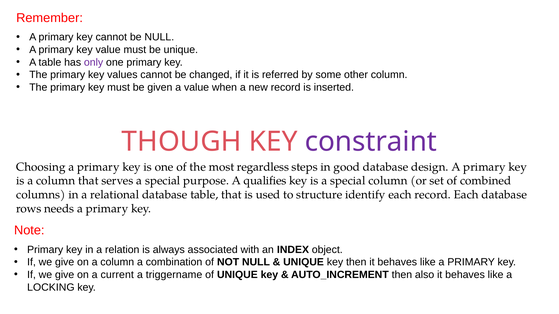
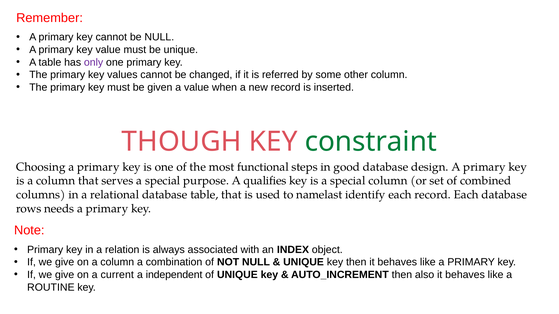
constraint colour: purple -> green
regardless: regardless -> functional
structure: structure -> namelast
triggername: triggername -> independent
LOCKING: LOCKING -> ROUTINE
